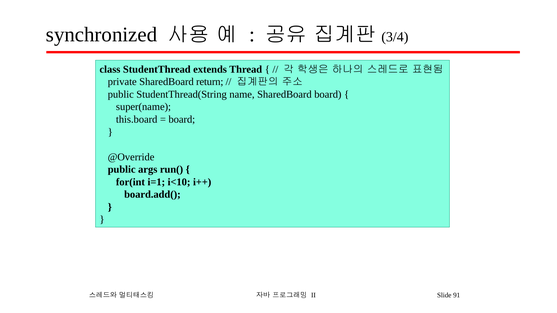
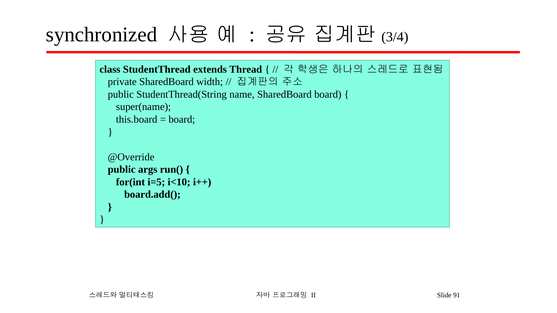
return: return -> width
i=1: i=1 -> i=5
